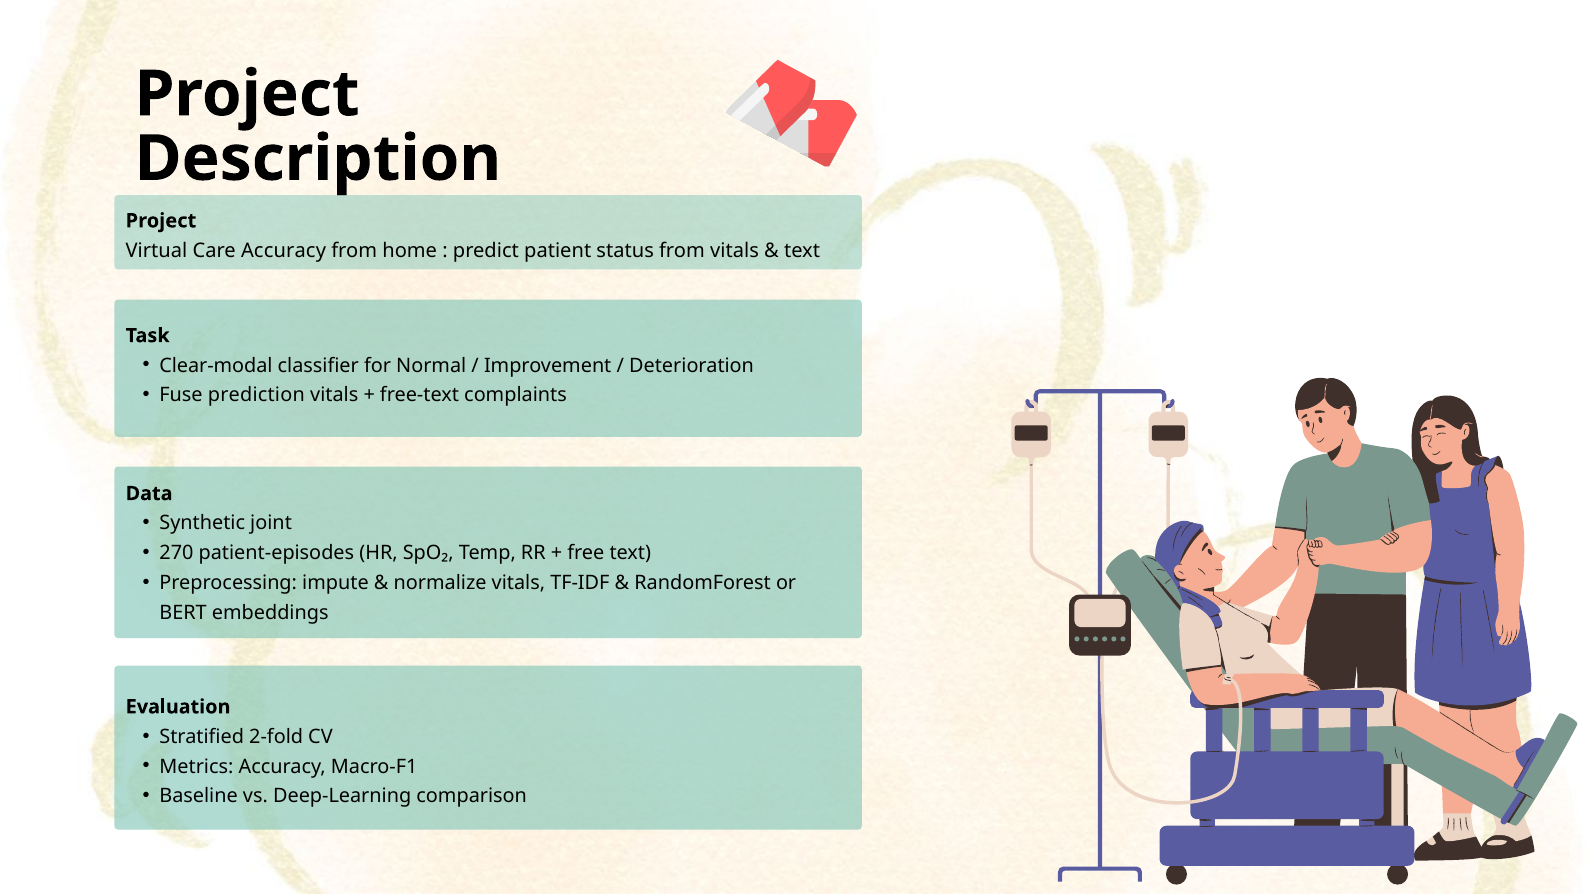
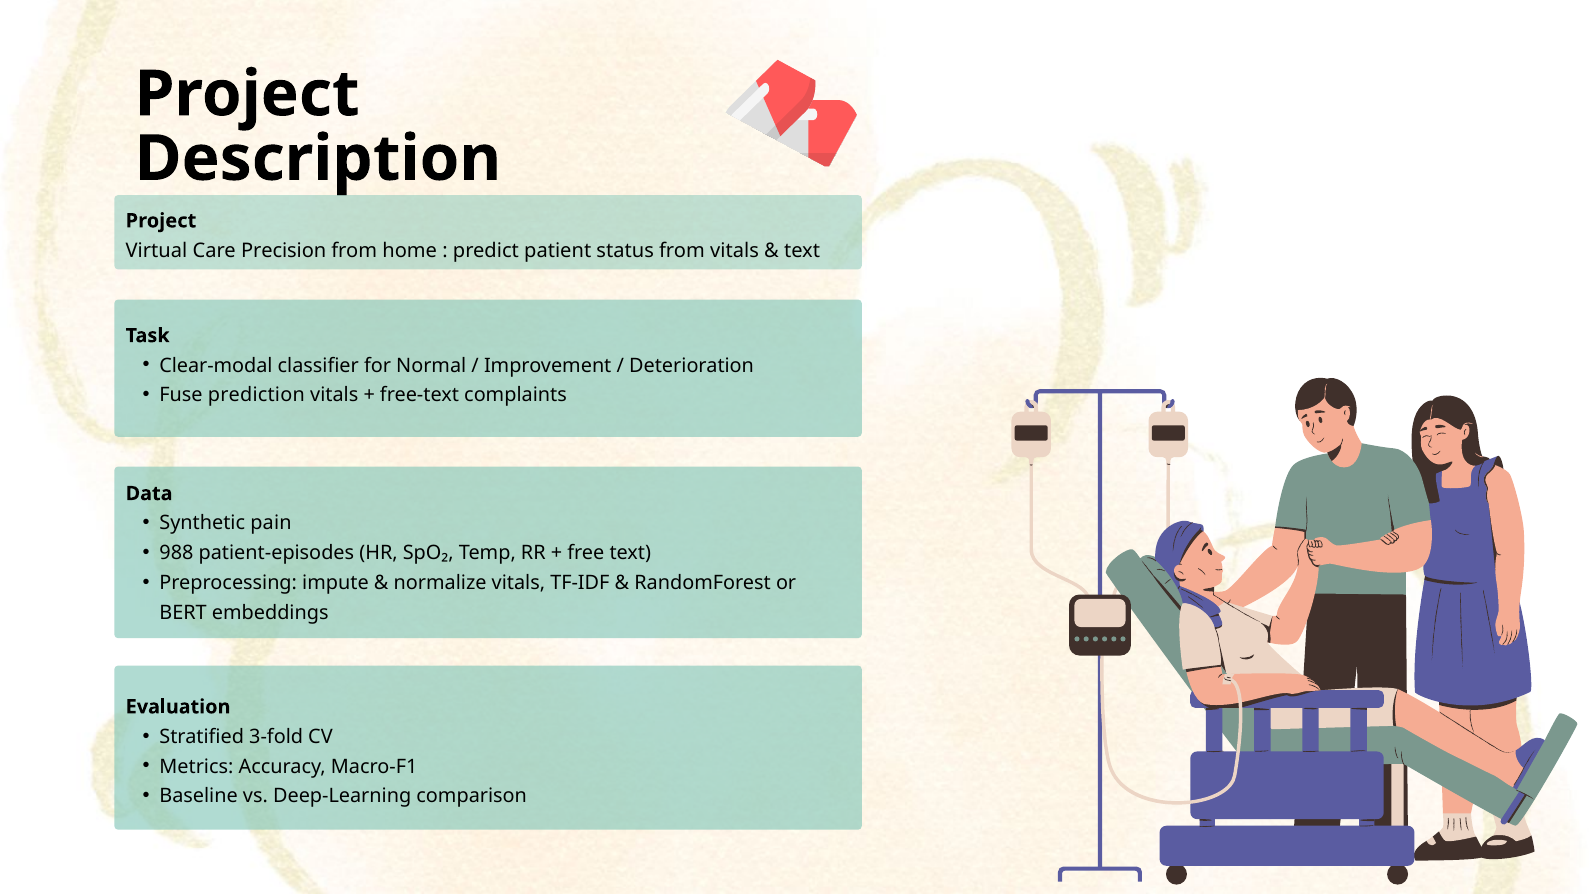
Care Accuracy: Accuracy -> Precision
joint: joint -> pain
270: 270 -> 988
2-fold: 2-fold -> 3-fold
